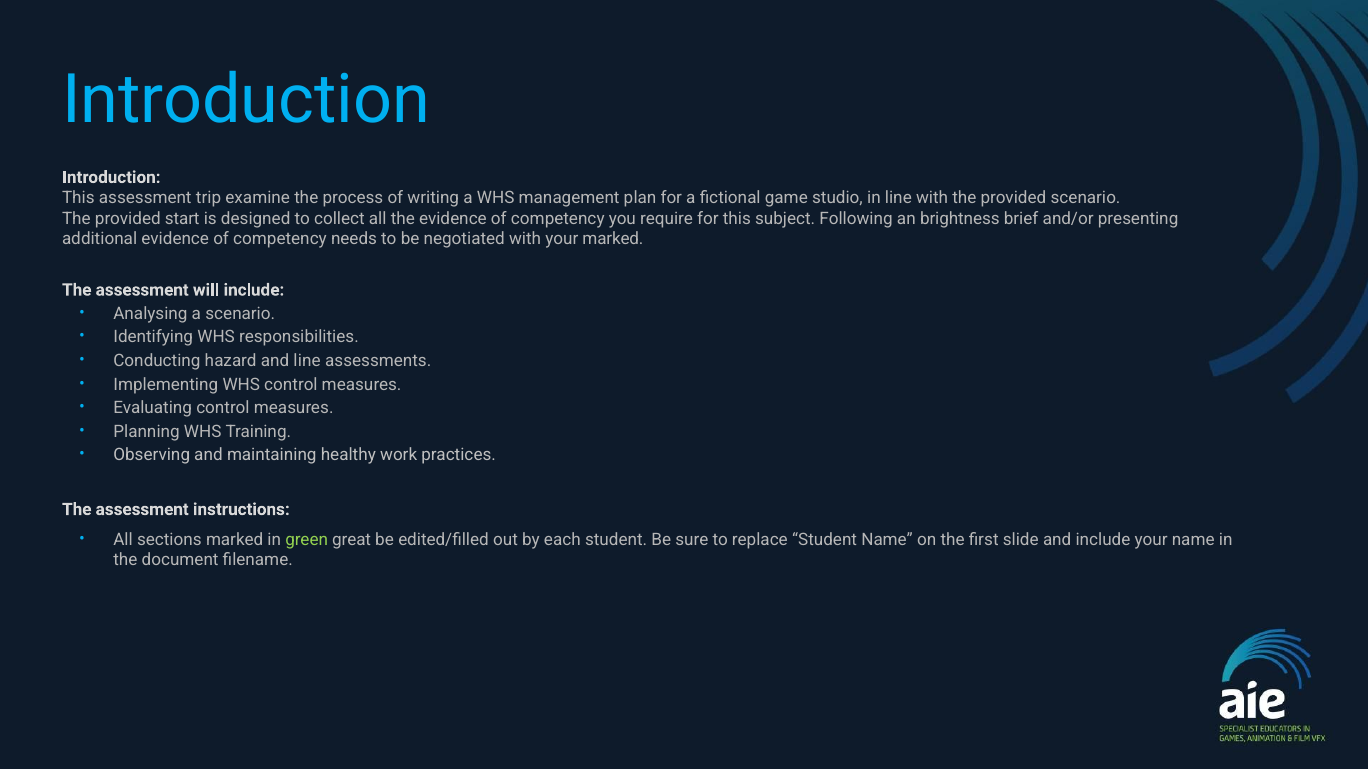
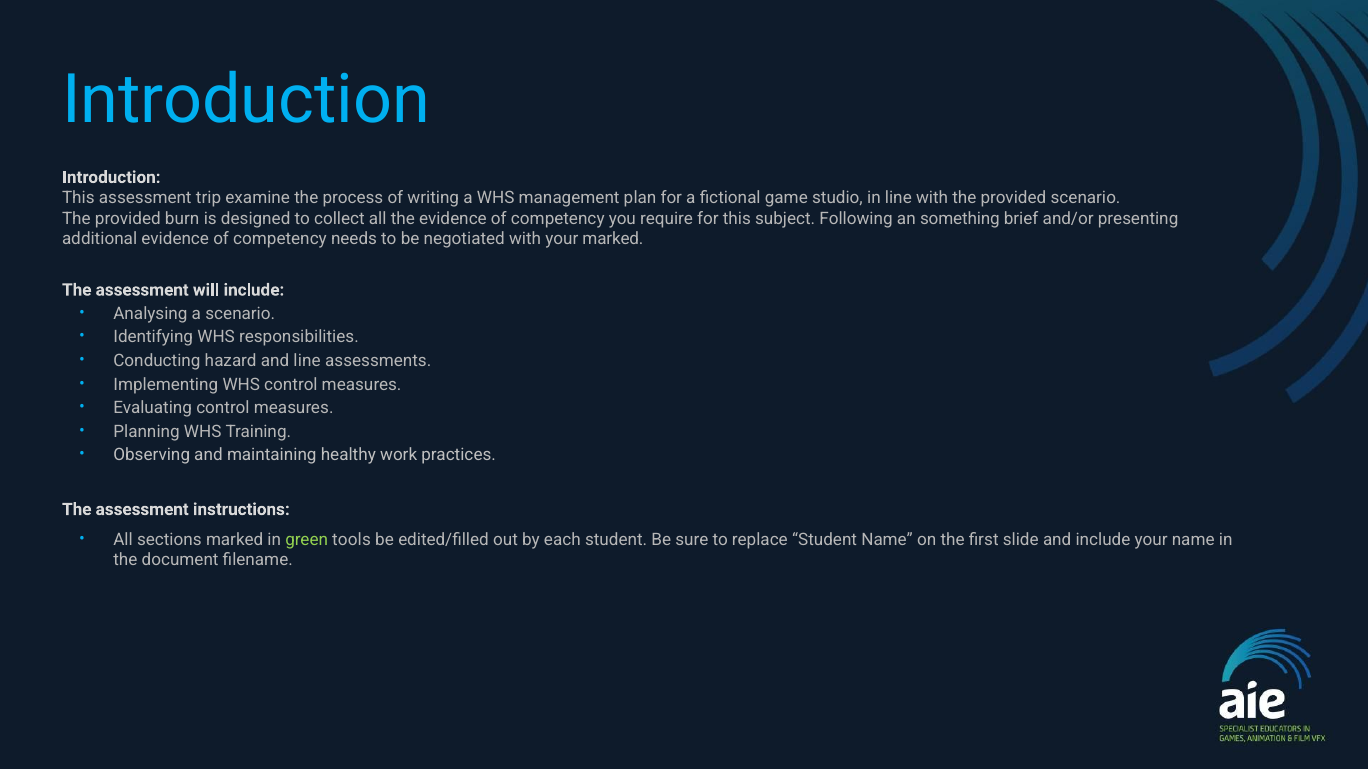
start: start -> burn
brightness: brightness -> something
great: great -> tools
